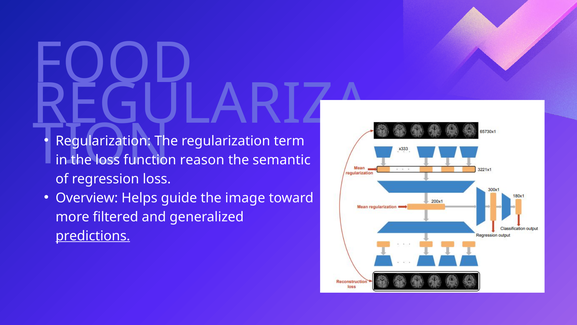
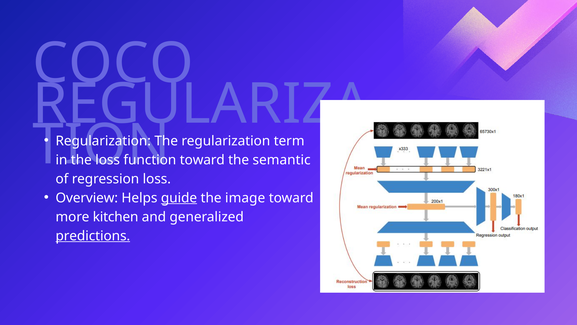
FOOD: FOOD -> COCO
reason at (202, 160): reason -> toward
guide underline: none -> present
filtered: filtered -> kitchen
